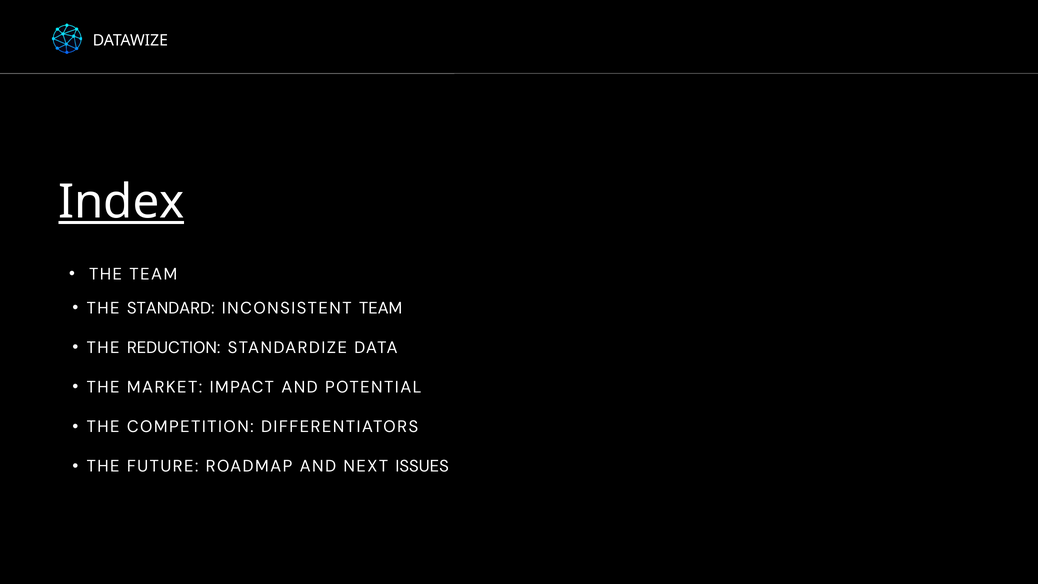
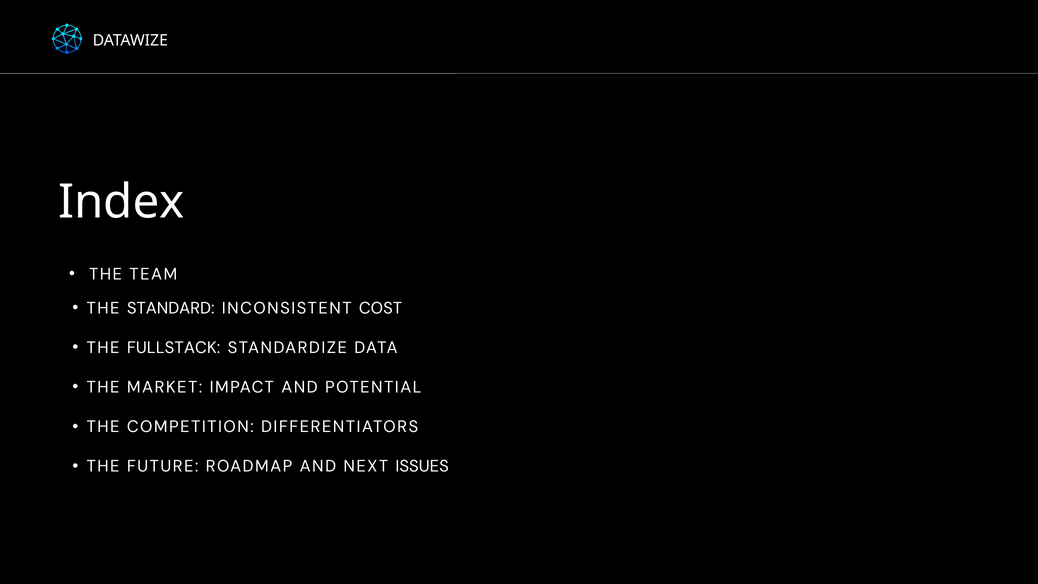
Index underline: present -> none
INCONSISTENT TEAM: TEAM -> COST
REDUCTION: REDUCTION -> FULLSTACK
